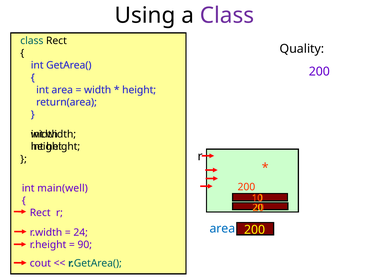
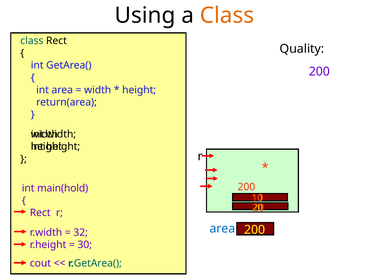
Class at (227, 15) colour: purple -> orange
main(well: main(well -> main(hold
24: 24 -> 32
90: 90 -> 30
